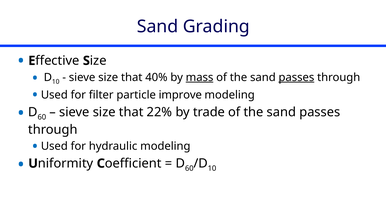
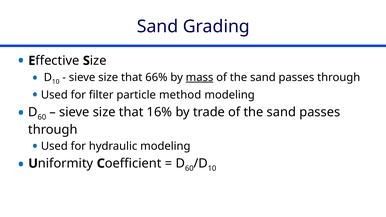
40%: 40% -> 66%
passes at (296, 77) underline: present -> none
improve: improve -> method
22%: 22% -> 16%
